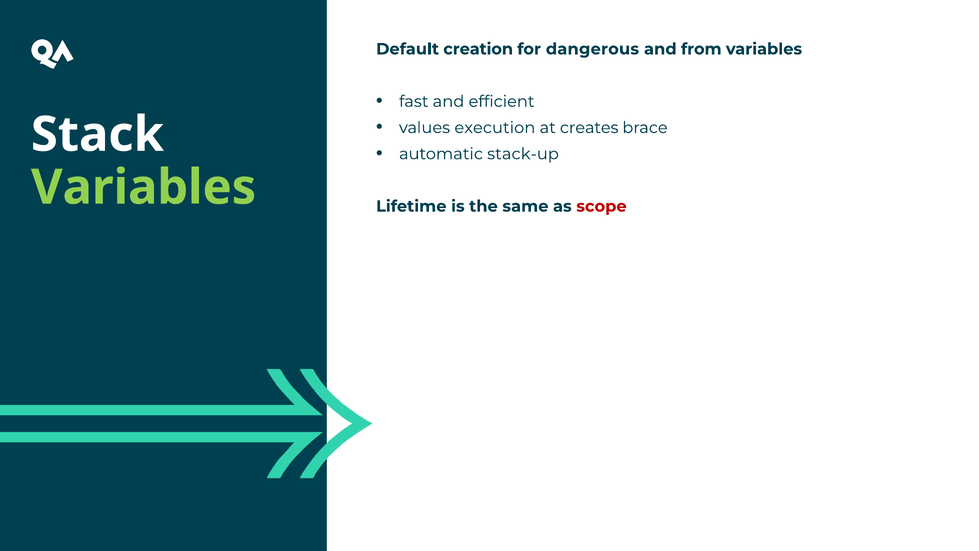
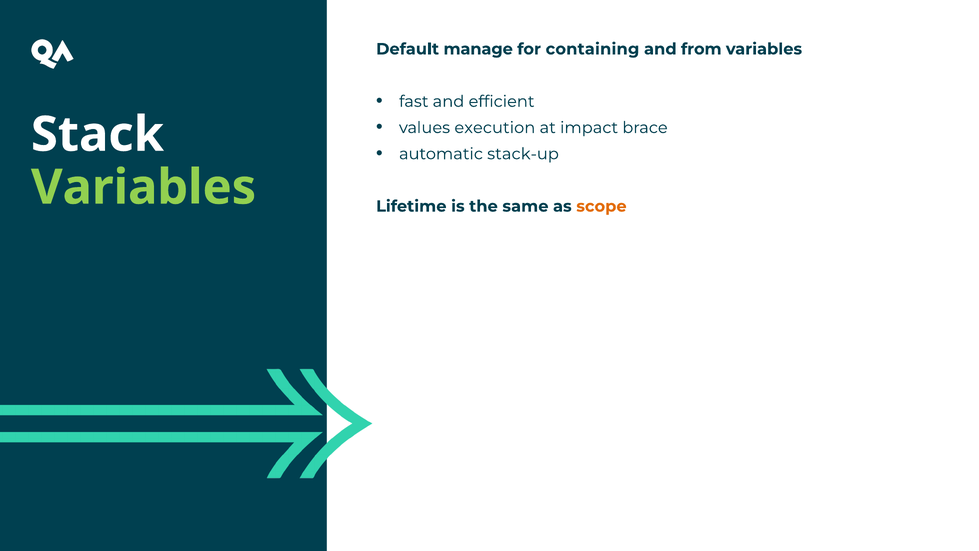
creation: creation -> manage
dangerous: dangerous -> containing
creates: creates -> impact
scope colour: red -> orange
